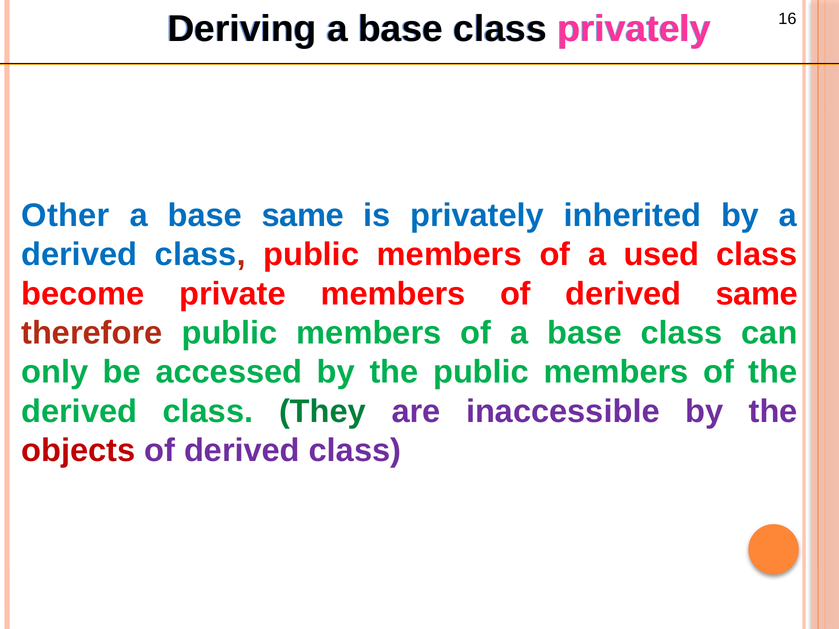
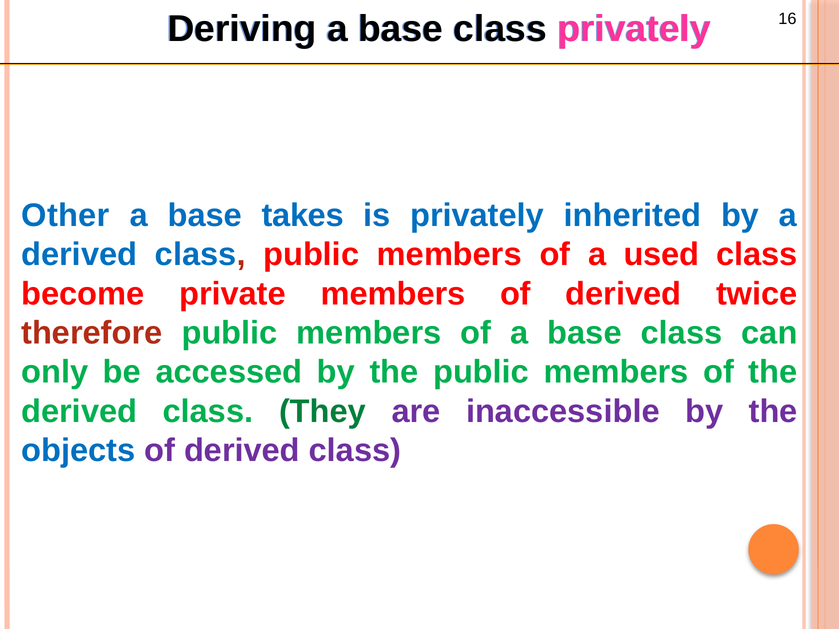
base same: same -> takes
derived same: same -> twice
objects colour: red -> blue
